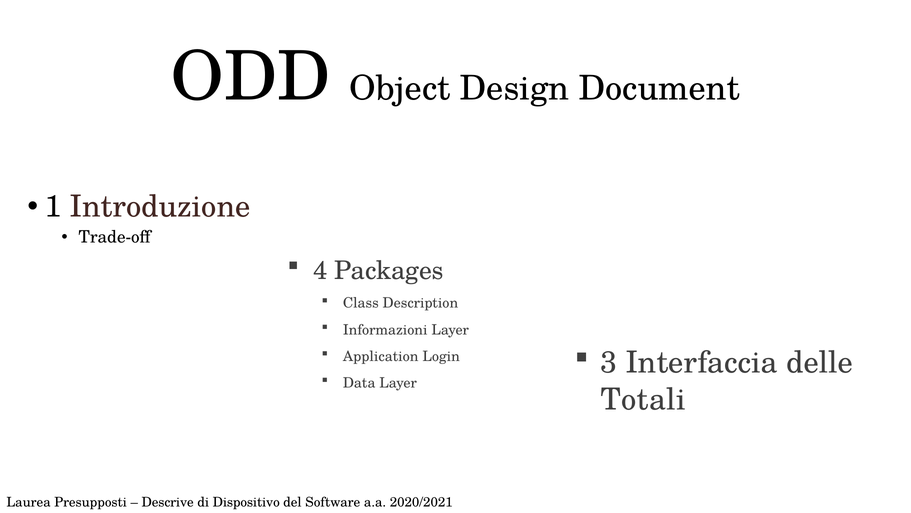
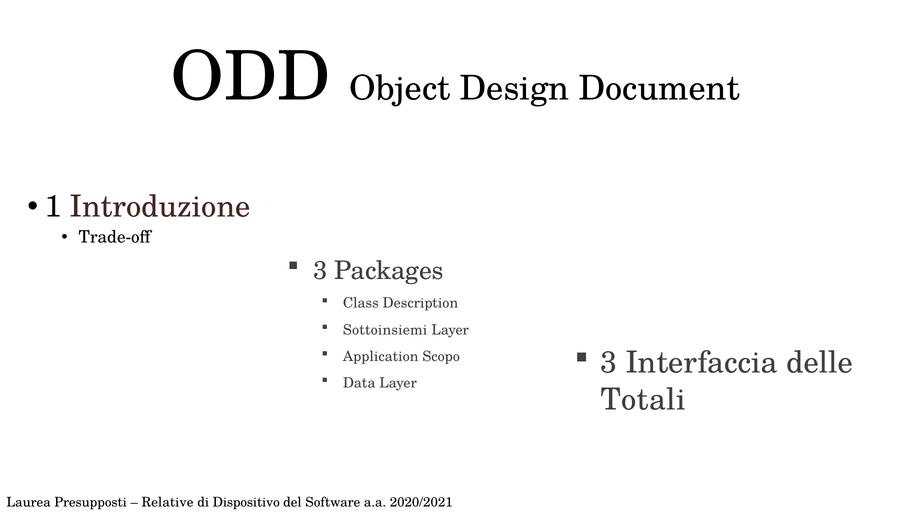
4 at (320, 270): 4 -> 3
Informazioni: Informazioni -> Sottoinsiemi
Login: Login -> Scopo
Descrive: Descrive -> Relative
